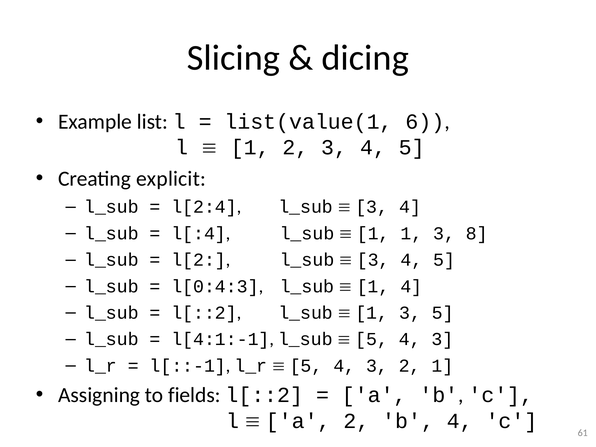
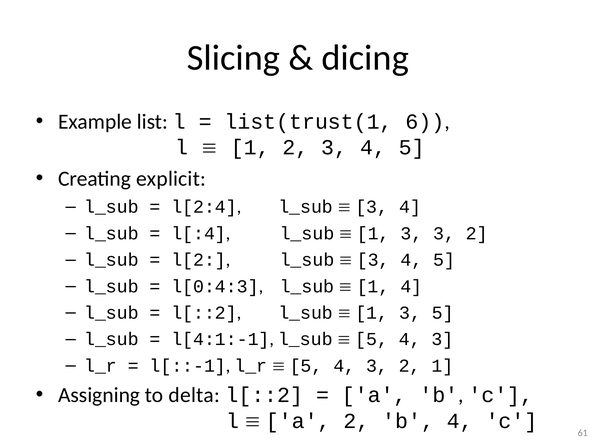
list(value(1: list(value(1 -> list(trust(1
1 at (411, 233): 1 -> 3
8 at (477, 233): 8 -> 2
fields: fields -> delta
